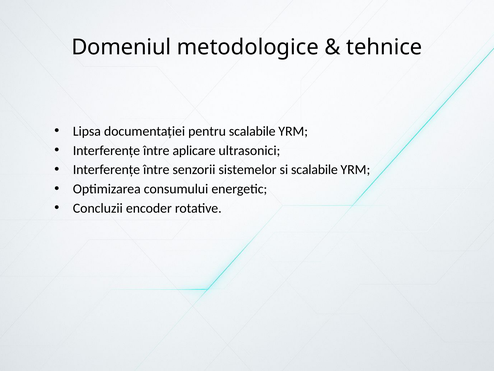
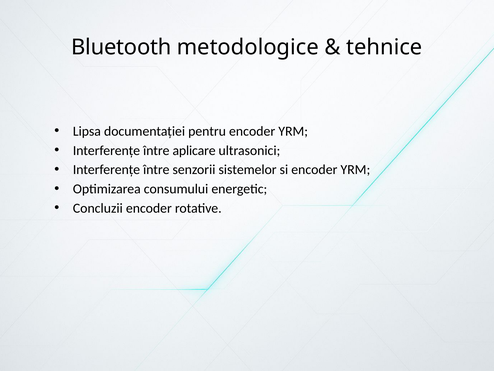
Domeniul: Domeniul -> Bluetooth
pentru scalabile: scalabile -> encoder
si scalabile: scalabile -> encoder
